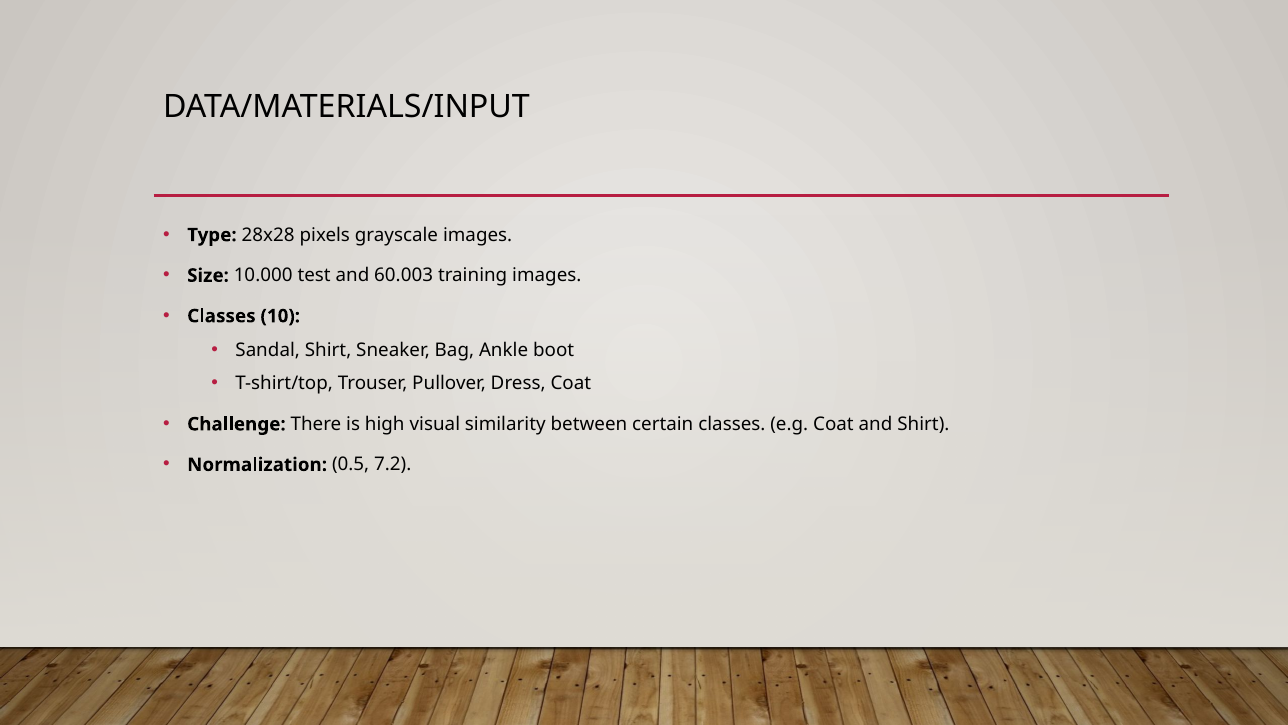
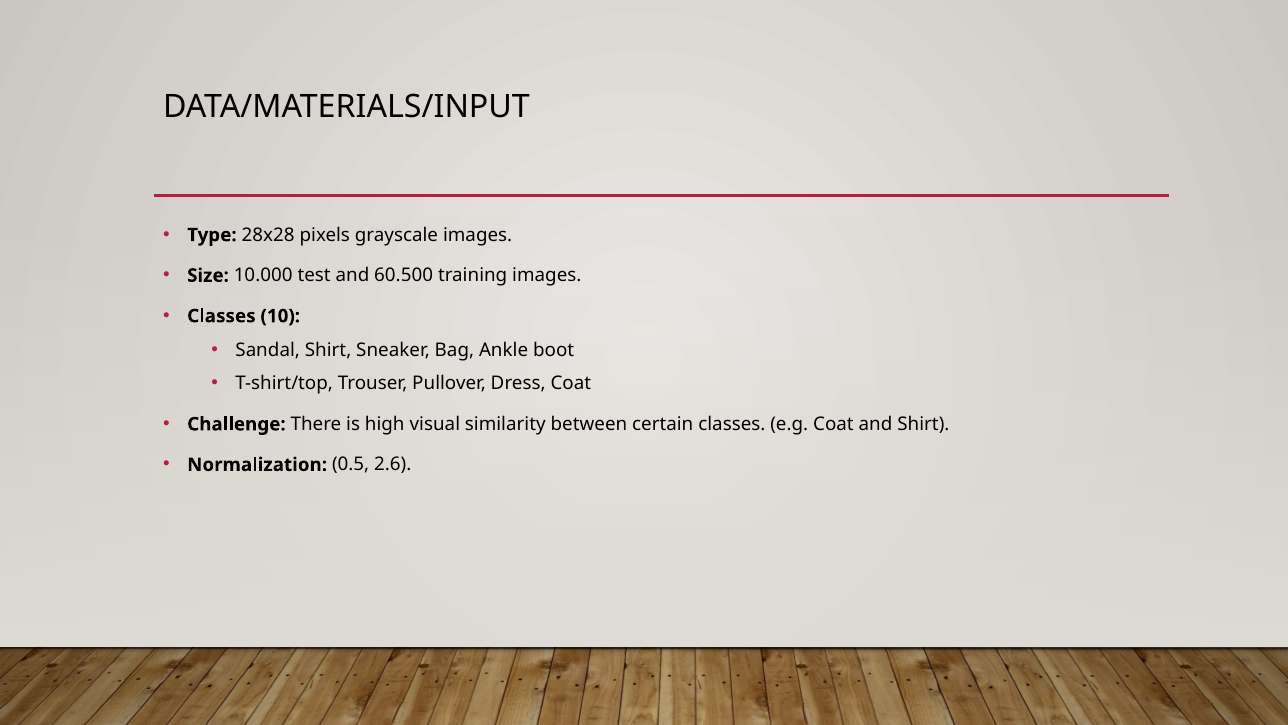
60.003: 60.003 -> 60.500
7.2: 7.2 -> 2.6
